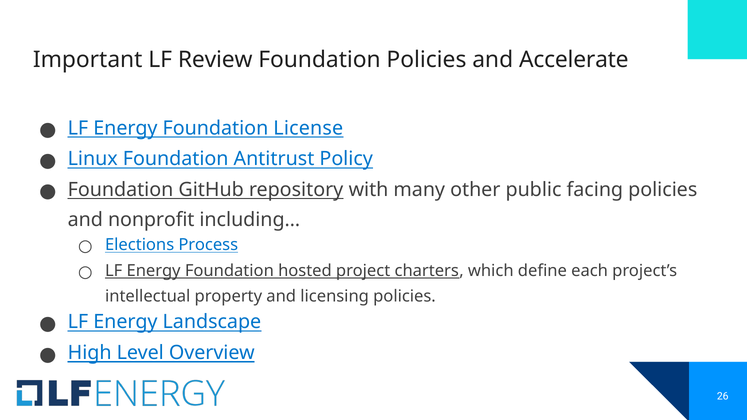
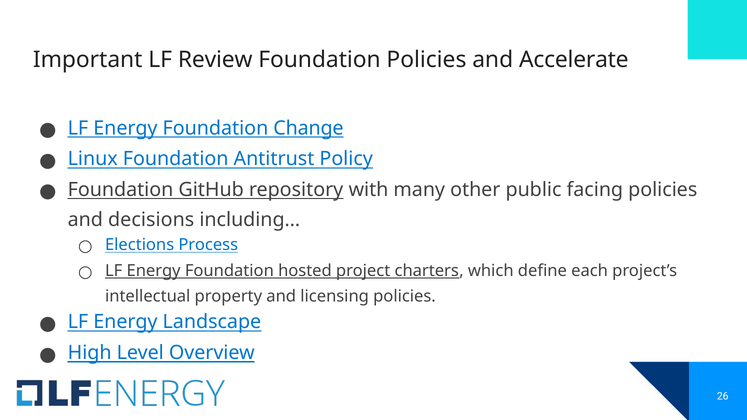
License: License -> Change
nonprofit: nonprofit -> decisions
